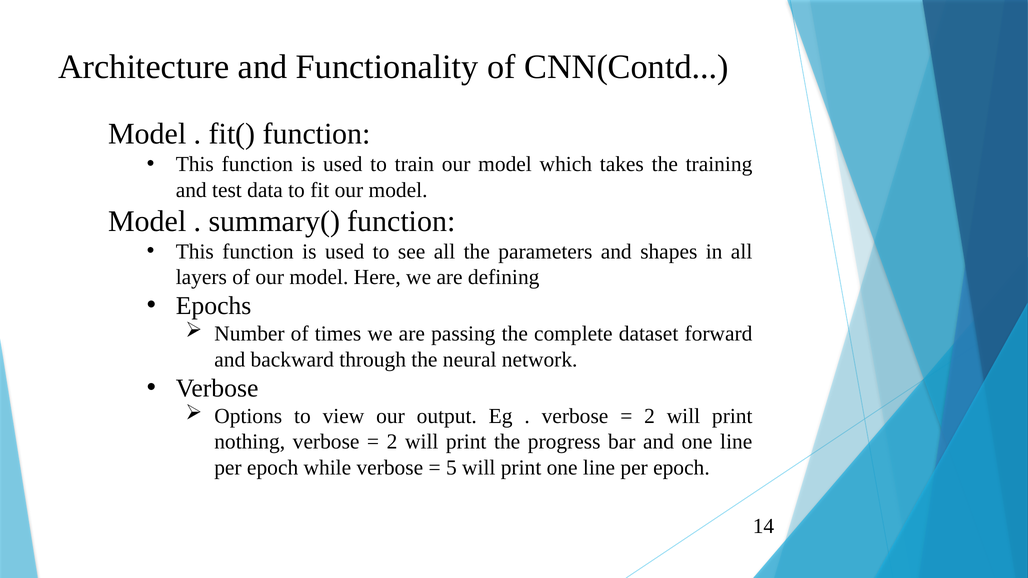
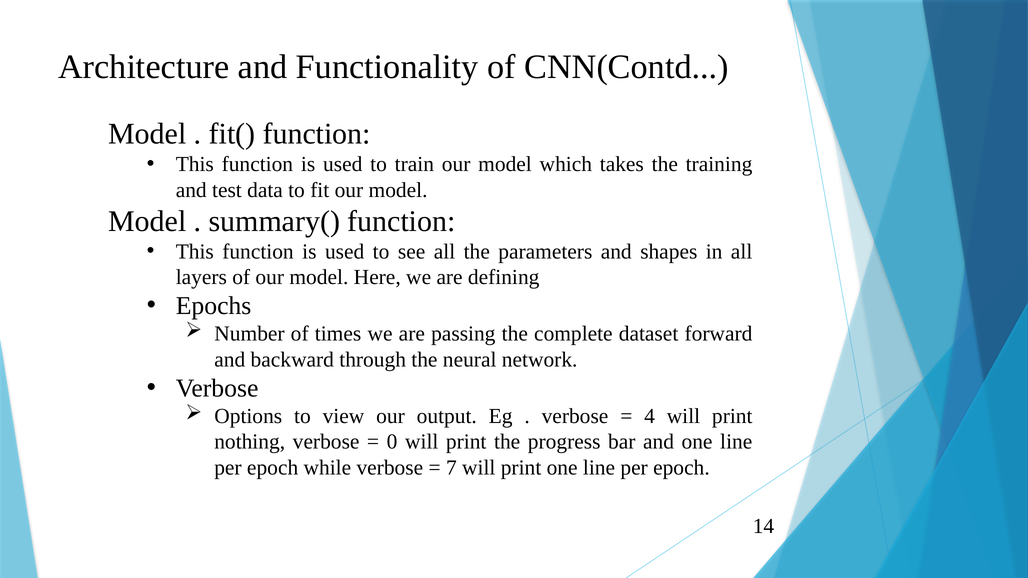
2 at (650, 416): 2 -> 4
2 at (392, 442): 2 -> 0
5: 5 -> 7
